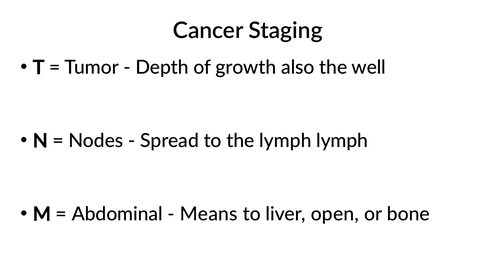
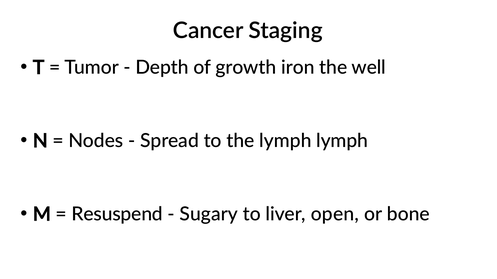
also: also -> iron
Abdominal: Abdominal -> Resuspend
Means: Means -> Sugary
